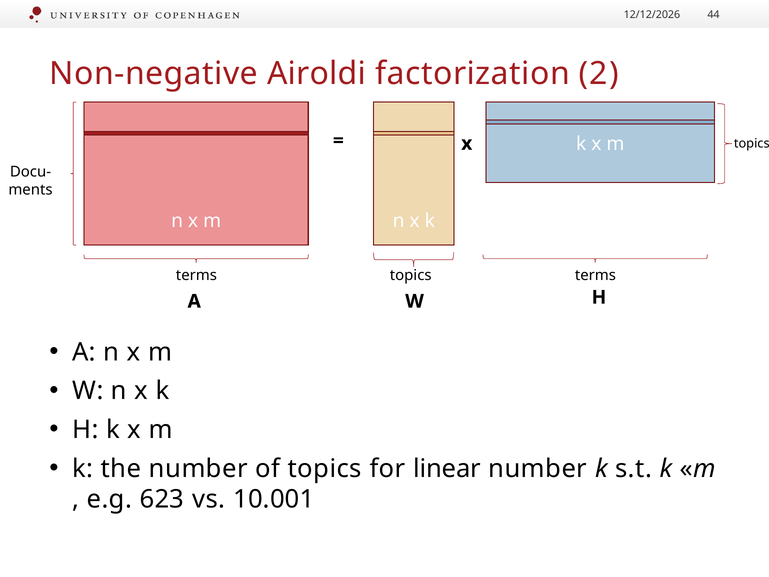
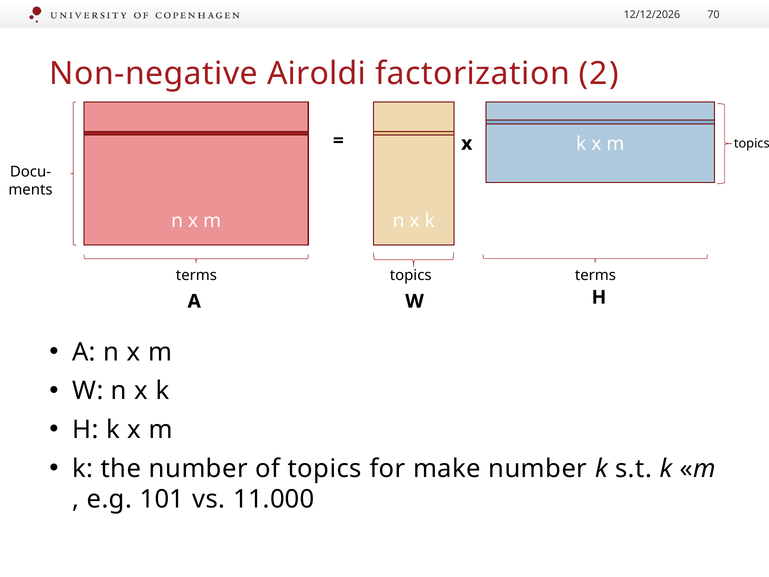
44: 44 -> 70
linear: linear -> make
623: 623 -> 101
10.001: 10.001 -> 11.000
